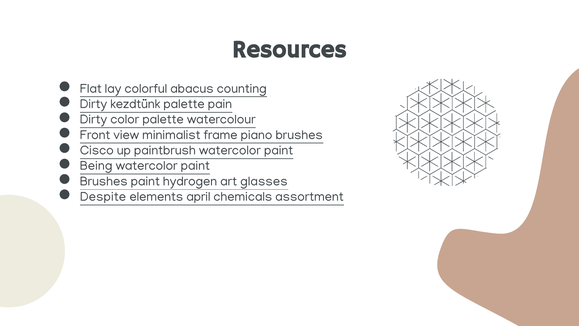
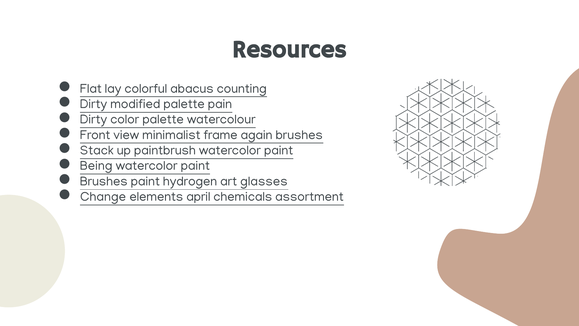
kezdtünk: kezdtünk -> modified
piano: piano -> again
Cisco: Cisco -> Stack
Despite: Despite -> Change
